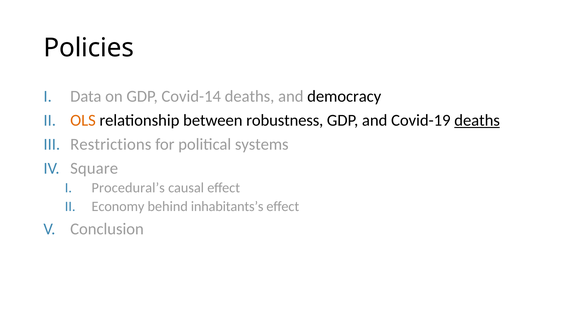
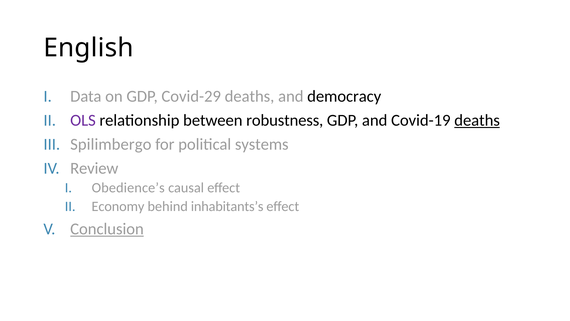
Policies: Policies -> English
Covid-14: Covid-14 -> Covid-29
OLS colour: orange -> purple
Restrictions: Restrictions -> Spilimbergo
Square: Square -> Review
Procedural’s: Procedural’s -> Obedience’s
Conclusion underline: none -> present
